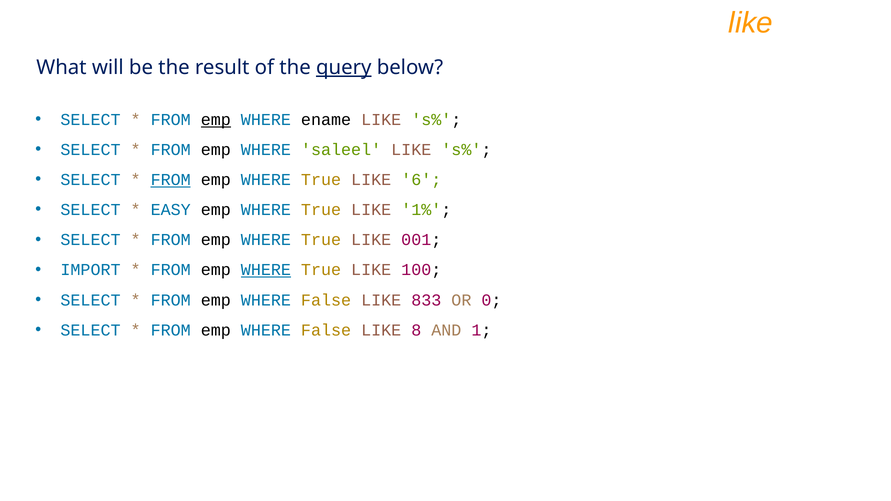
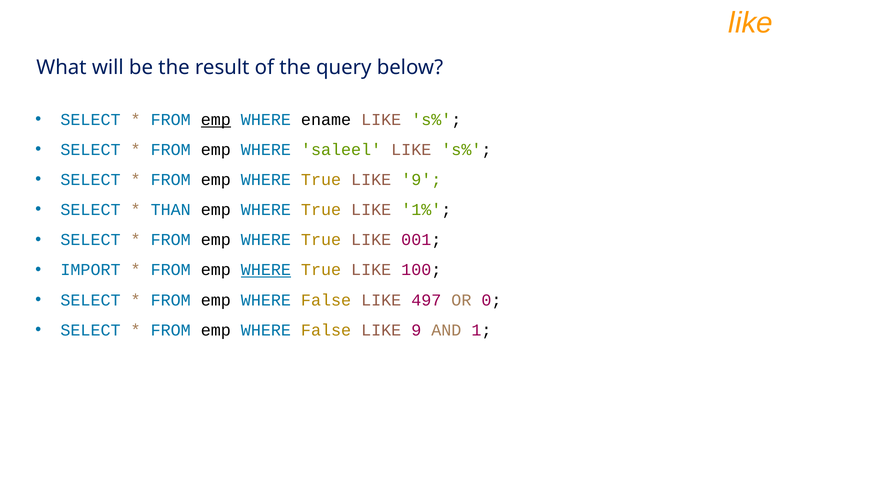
query underline: present -> none
FROM at (171, 180) underline: present -> none
True LIKE 6: 6 -> 9
EASY: EASY -> THAN
833: 833 -> 497
False LIKE 8: 8 -> 9
